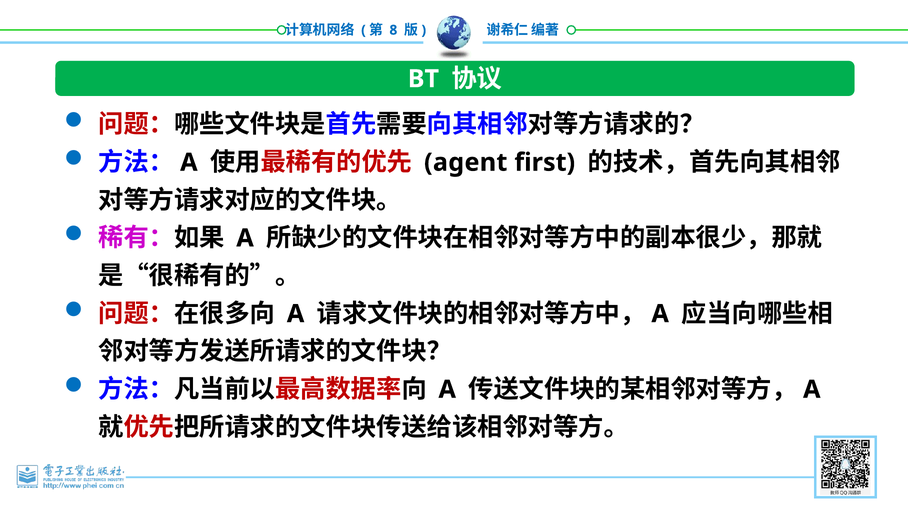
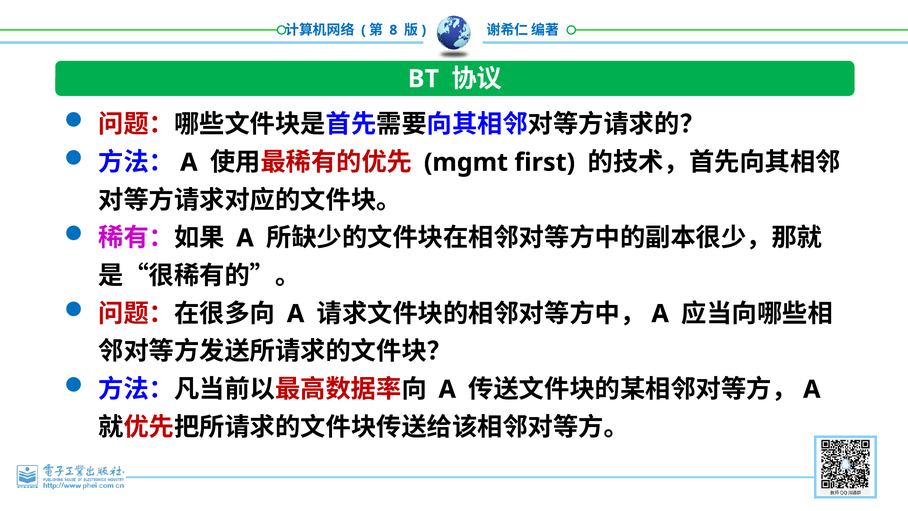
agent: agent -> mgmt
